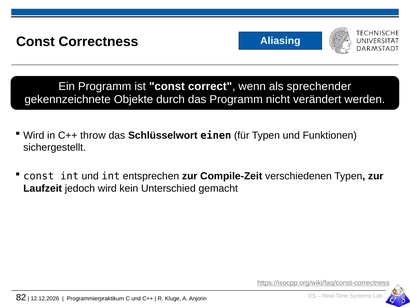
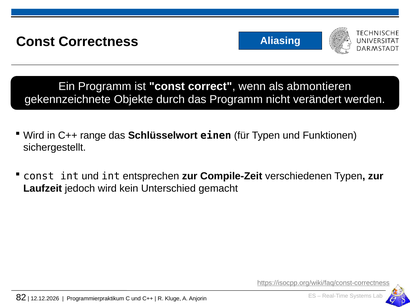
sprechender: sprechender -> abmontieren
throw: throw -> range
